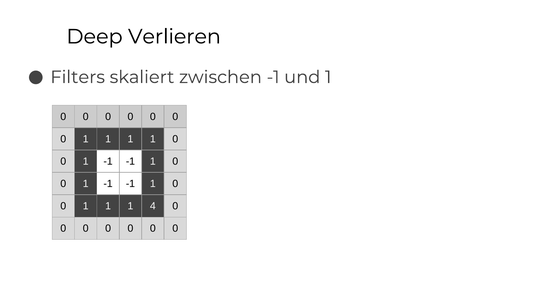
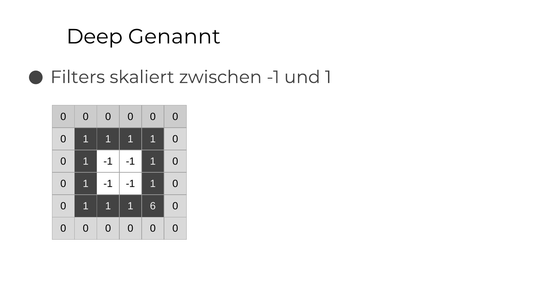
Verlieren: Verlieren -> Genannt
4: 4 -> 6
